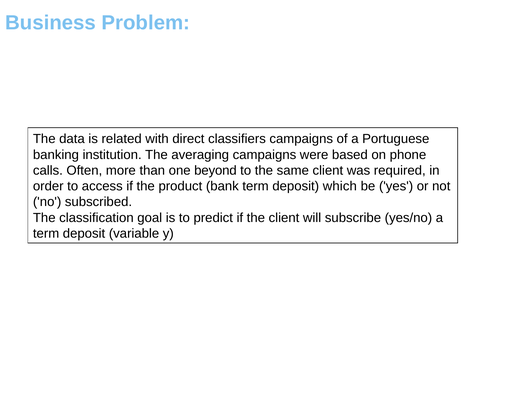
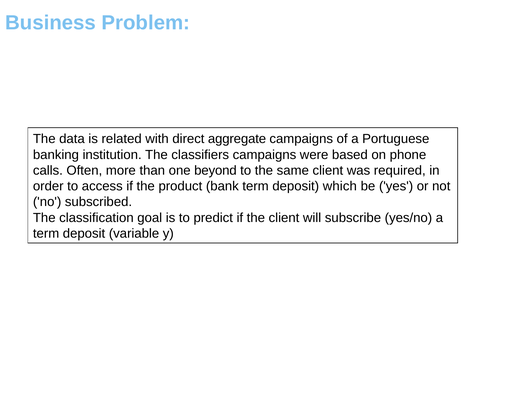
classifiers: classifiers -> aggregate
averaging: averaging -> classifiers
